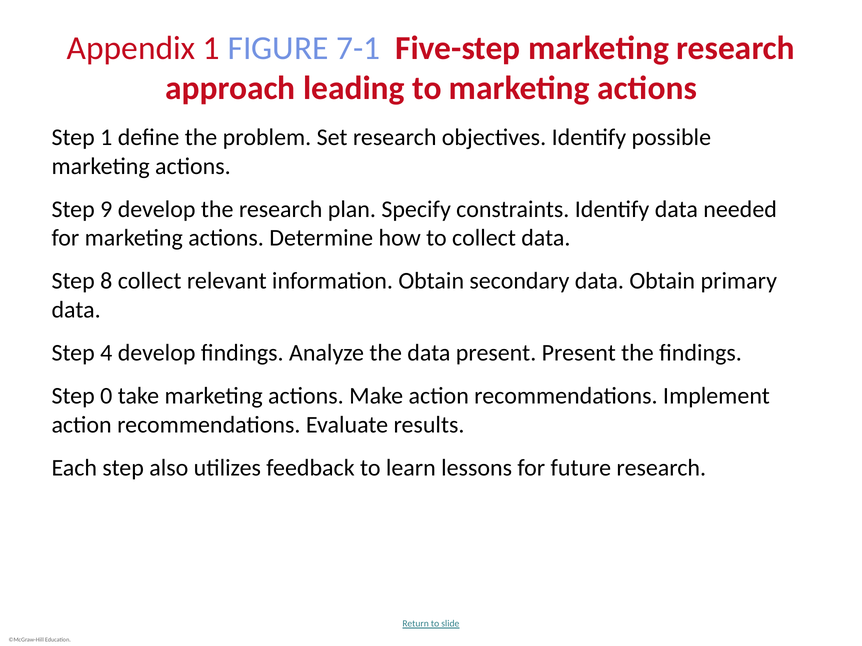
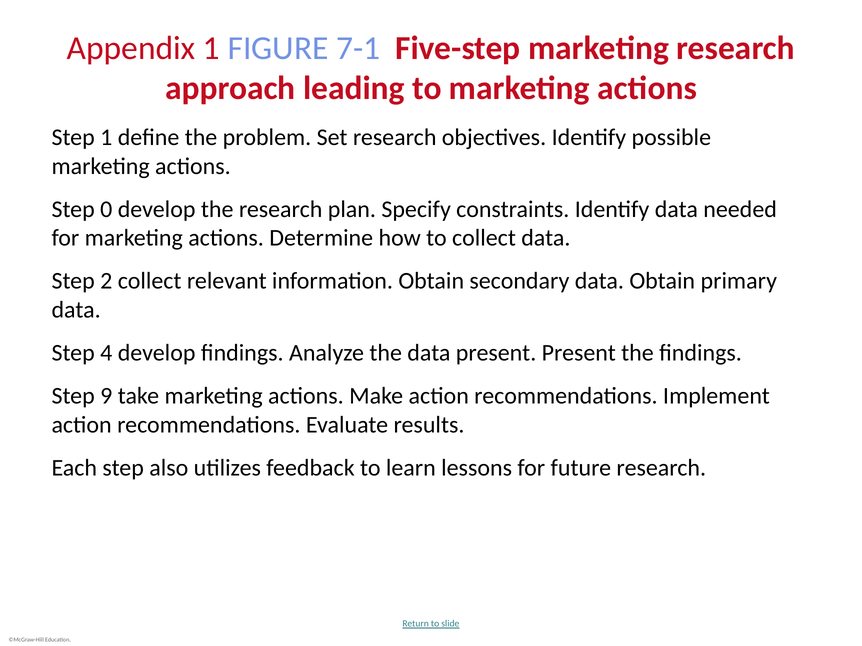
9: 9 -> 0
8: 8 -> 2
0: 0 -> 9
